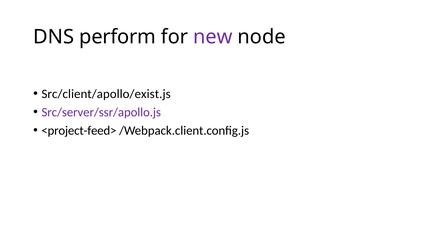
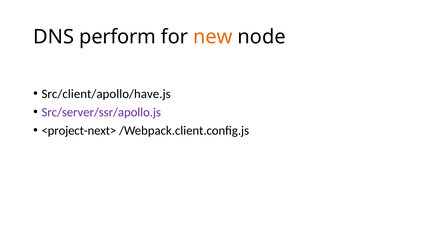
new colour: purple -> orange
Src/client/apollo/exist.js: Src/client/apollo/exist.js -> Src/client/apollo/have.js
<project-feed>: <project-feed> -> <project-next>
